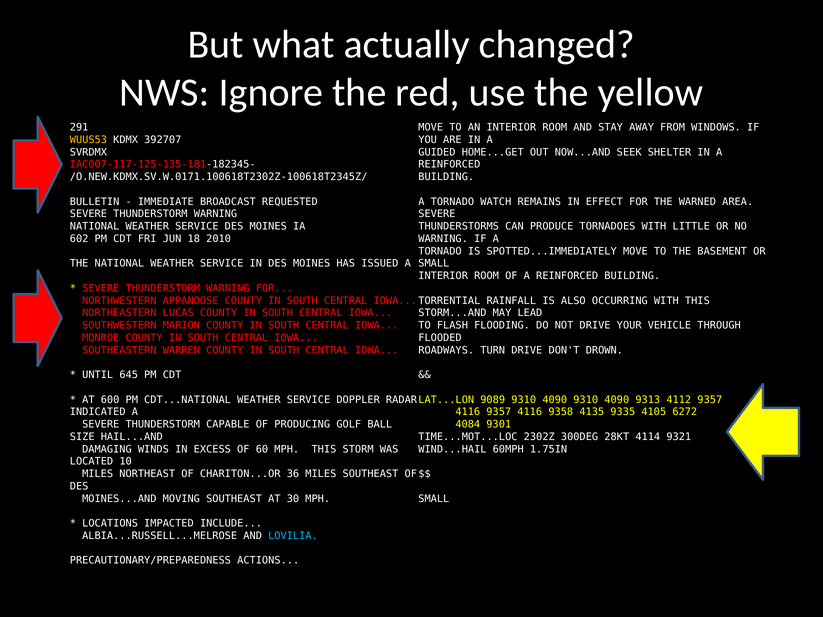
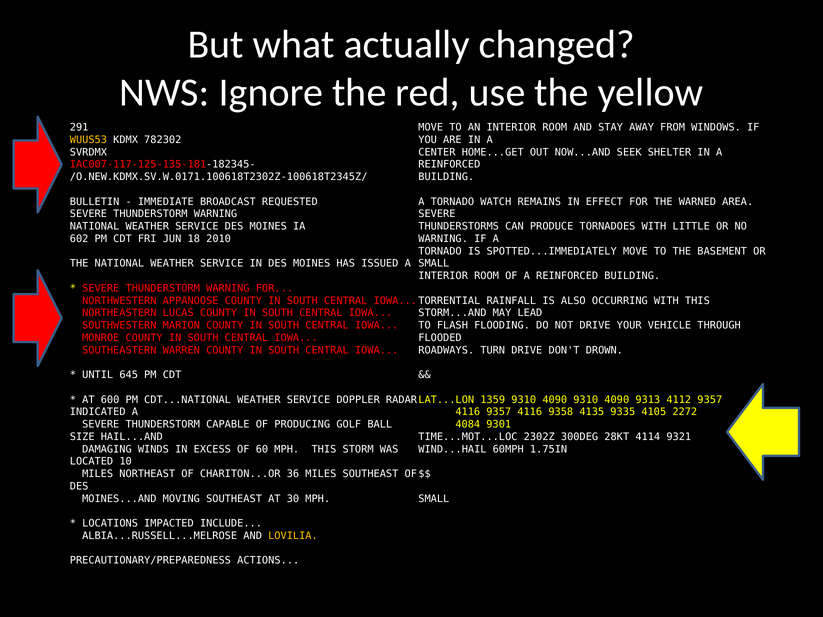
392707: 392707 -> 782302
GUIDED: GUIDED -> CENTER
9089: 9089 -> 1359
6272: 6272 -> 2272
LOVILIA colour: light blue -> yellow
